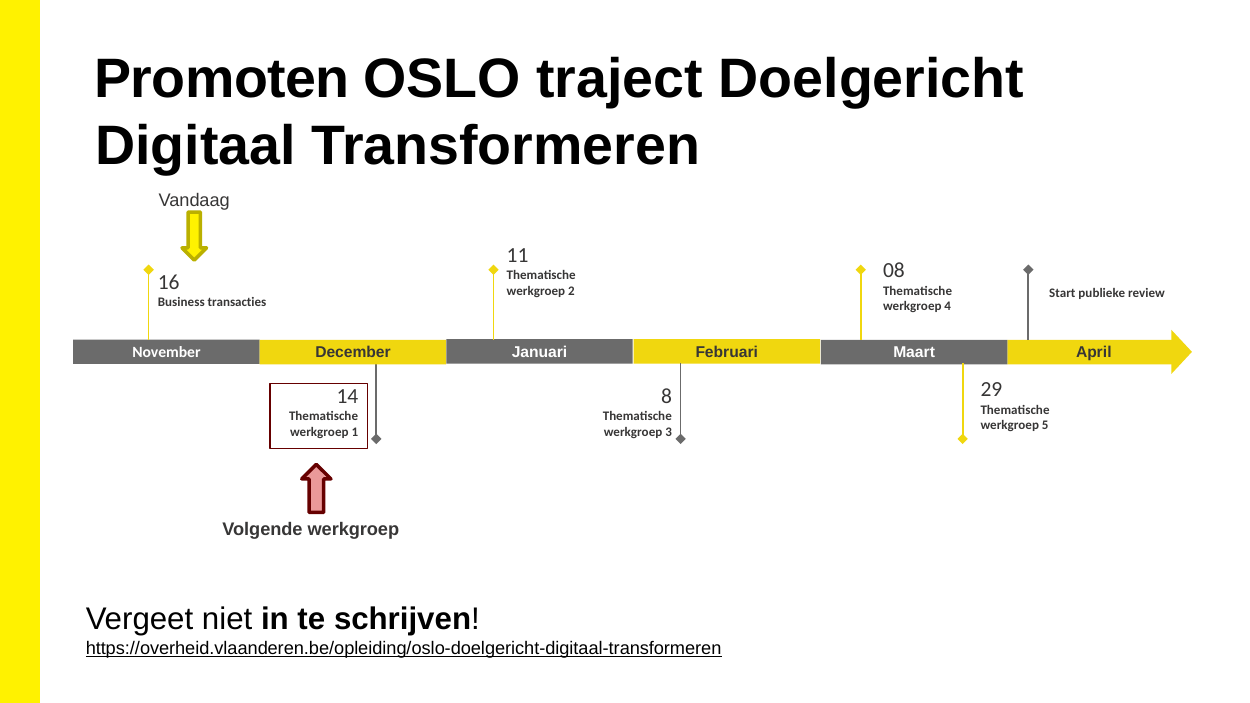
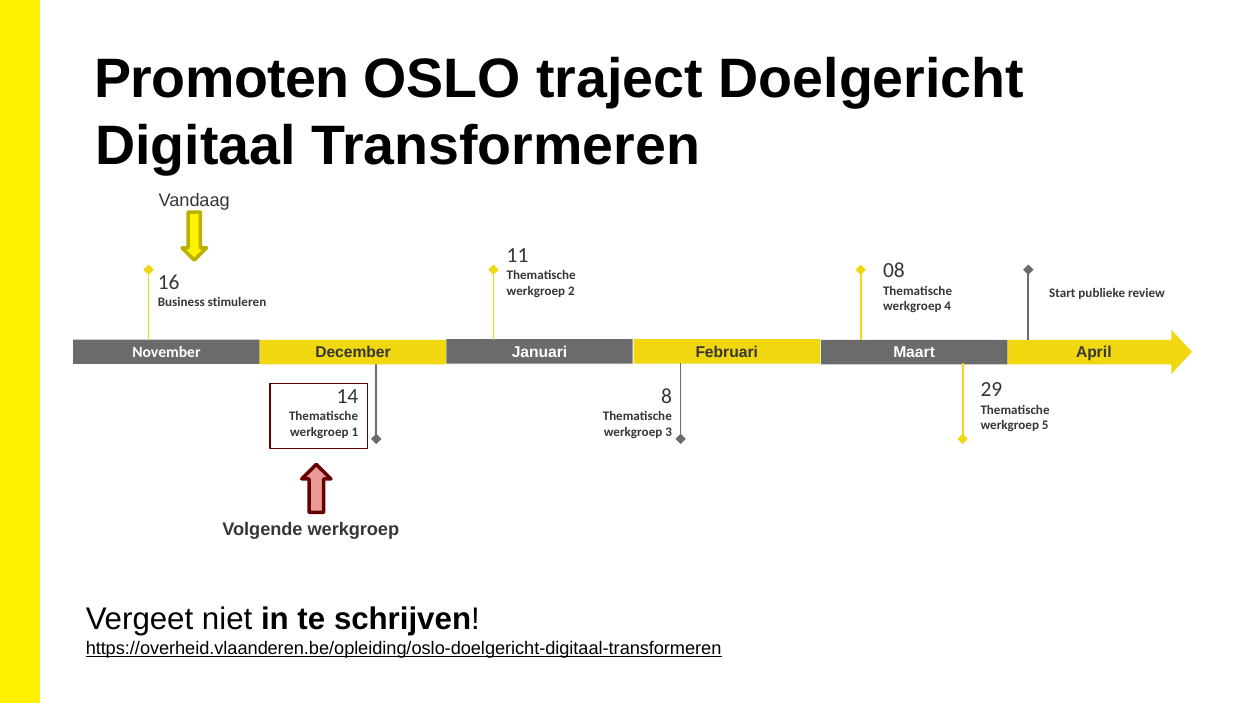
transacties: transacties -> stimuleren
